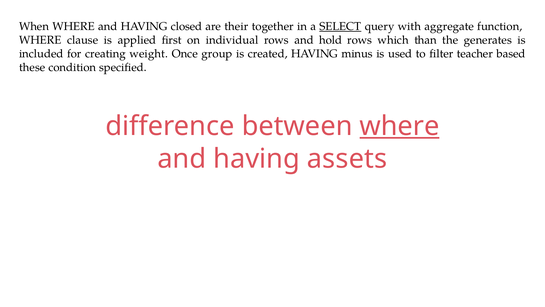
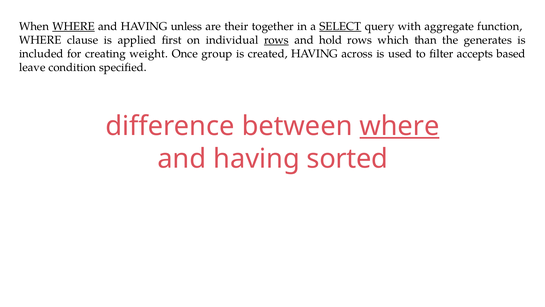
WHERE at (74, 26) underline: none -> present
closed: closed -> unless
rows at (276, 40) underline: none -> present
minus: minus -> across
teacher: teacher -> accepts
these: these -> leave
assets: assets -> sorted
